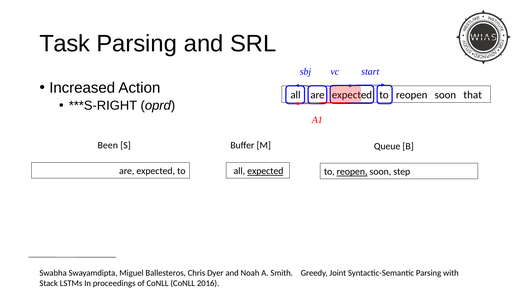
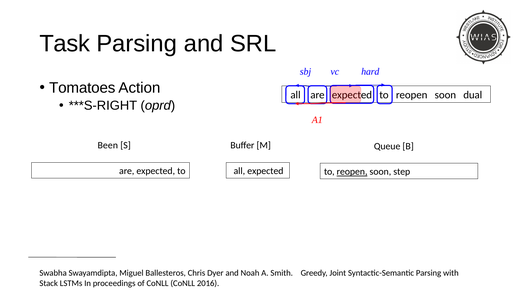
start: start -> hard
Increased: Increased -> Tomatoes
that: that -> dual
expected at (265, 171) underline: present -> none
